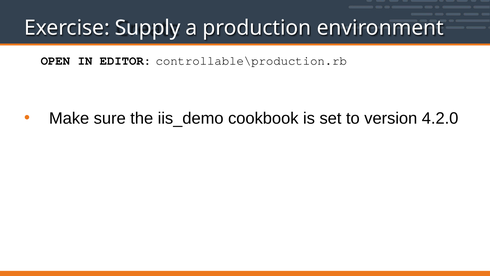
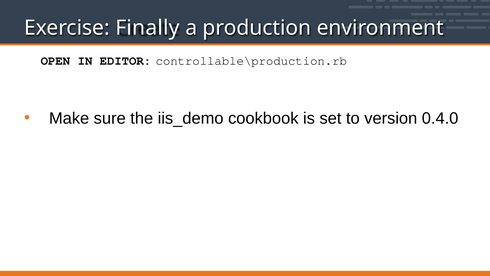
Supply: Supply -> Finally
4.2.0: 4.2.0 -> 0.4.0
